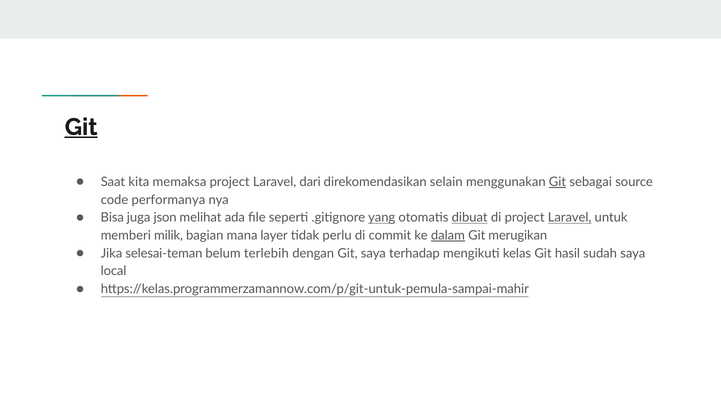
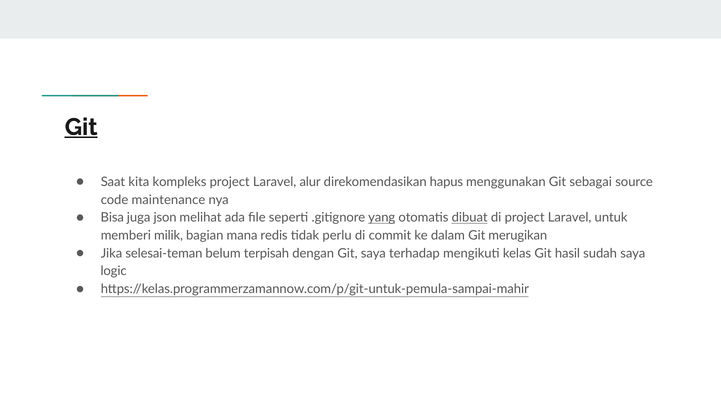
memaksa: memaksa -> kompleks
dari: dari -> alur
selain: selain -> hapus
Git at (557, 182) underline: present -> none
performanya: performanya -> maintenance
Laravel at (570, 218) underline: present -> none
layer: layer -> redis
dalam underline: present -> none
terlebih: terlebih -> terpisah
local: local -> logic
